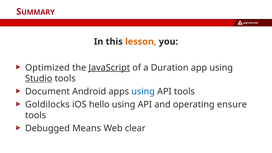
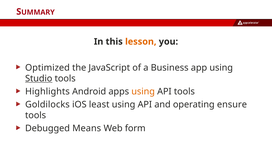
JavaScript underline: present -> none
Duration: Duration -> Business
Document: Document -> Highlights
using at (143, 92) colour: blue -> orange
hello: hello -> least
clear: clear -> form
